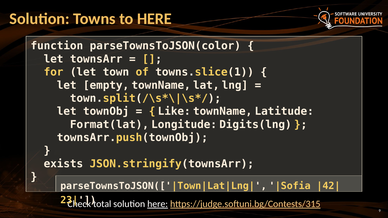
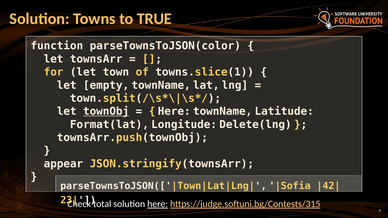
to HERE: HERE -> TRUE
townObj underline: none -> present
Like at (174, 112): Like -> Here
Digits(lng: Digits(lng -> Delete(lng
exists: exists -> appear
